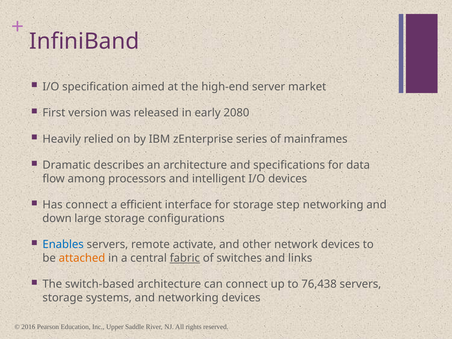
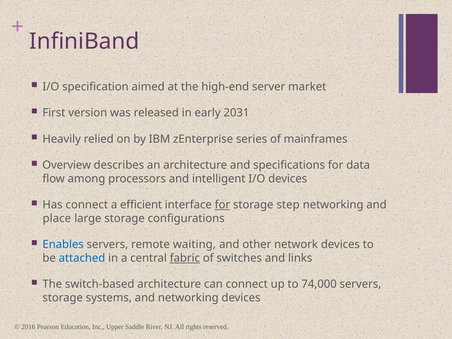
2080: 2080 -> 2031
Dramatic: Dramatic -> Overview
for at (222, 205) underline: none -> present
down: down -> place
activate: activate -> waiting
attached colour: orange -> blue
76,438: 76,438 -> 74,000
